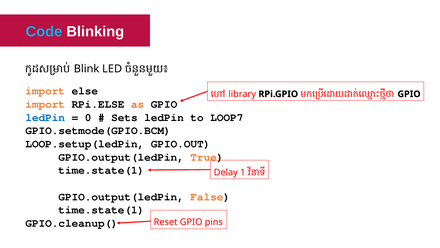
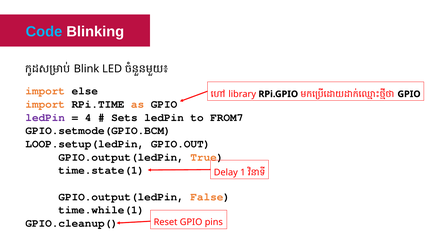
RPi.ELSE: RPi.ELSE -> RPi.TIME
ledPin at (45, 117) colour: blue -> purple
0: 0 -> 4
LOOP7: LOOP7 -> FROM7
time.state(1 at (101, 210): time.state(1 -> time.while(1
